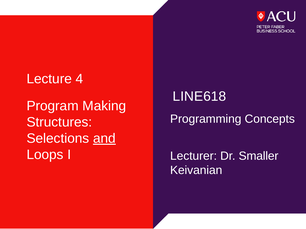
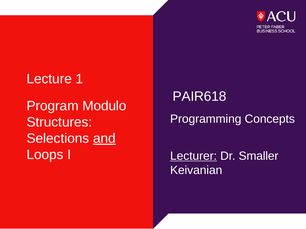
4: 4 -> 1
LINE618: LINE618 -> PAIR618
Making: Making -> Modulo
Lecturer underline: none -> present
